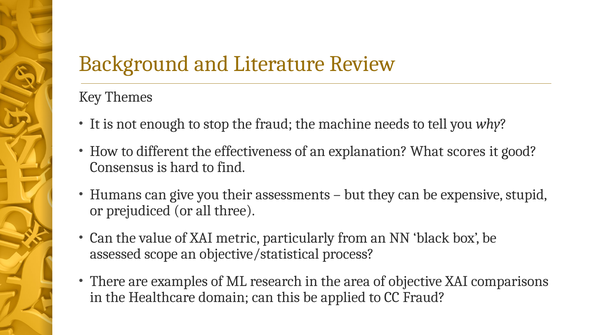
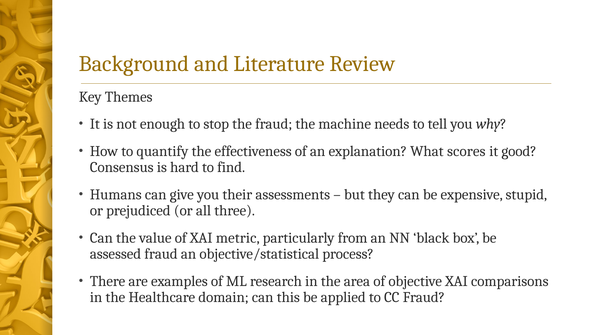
different: different -> quantify
assessed scope: scope -> fraud
